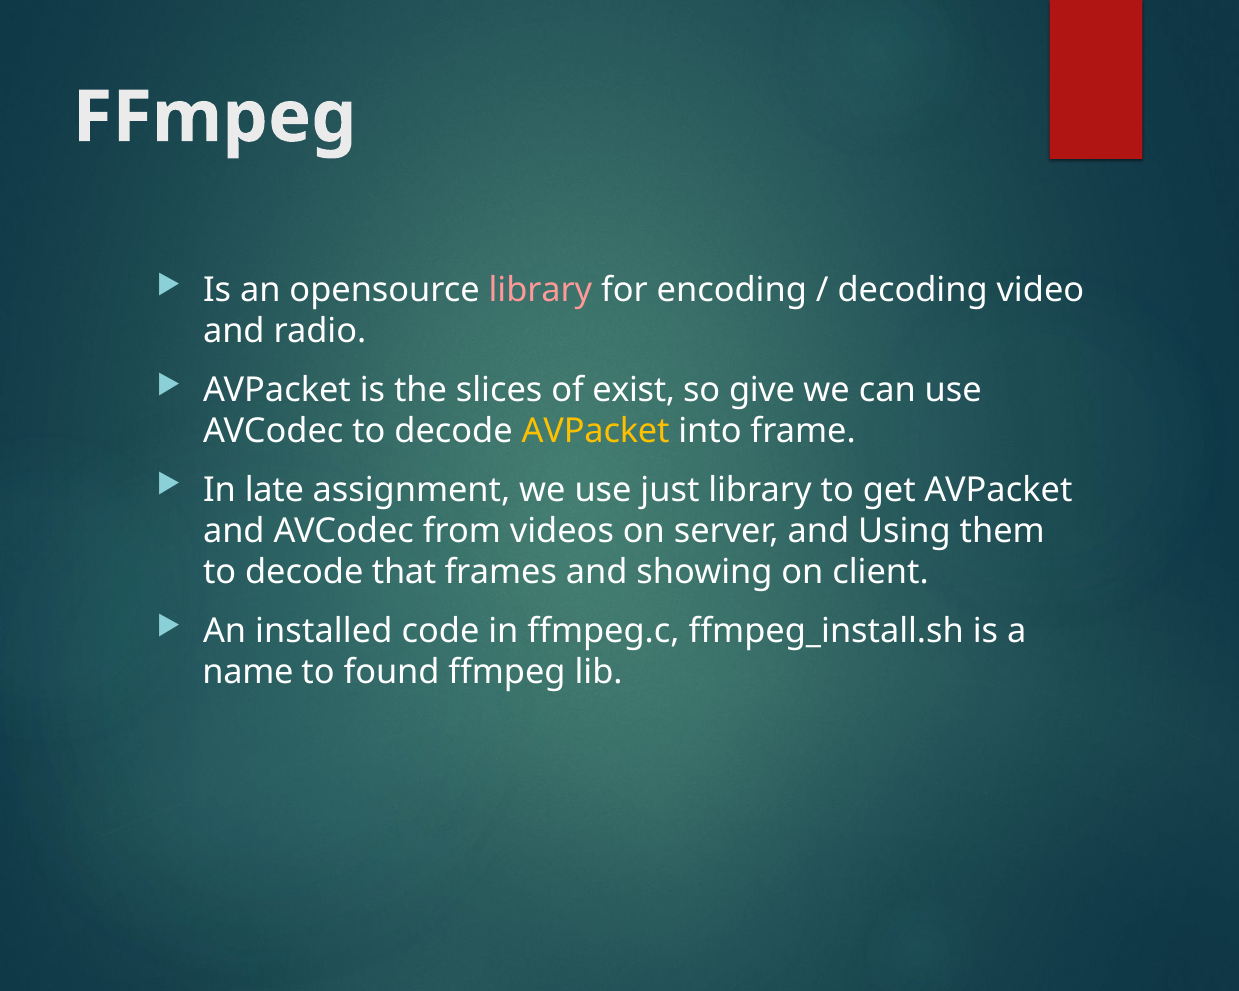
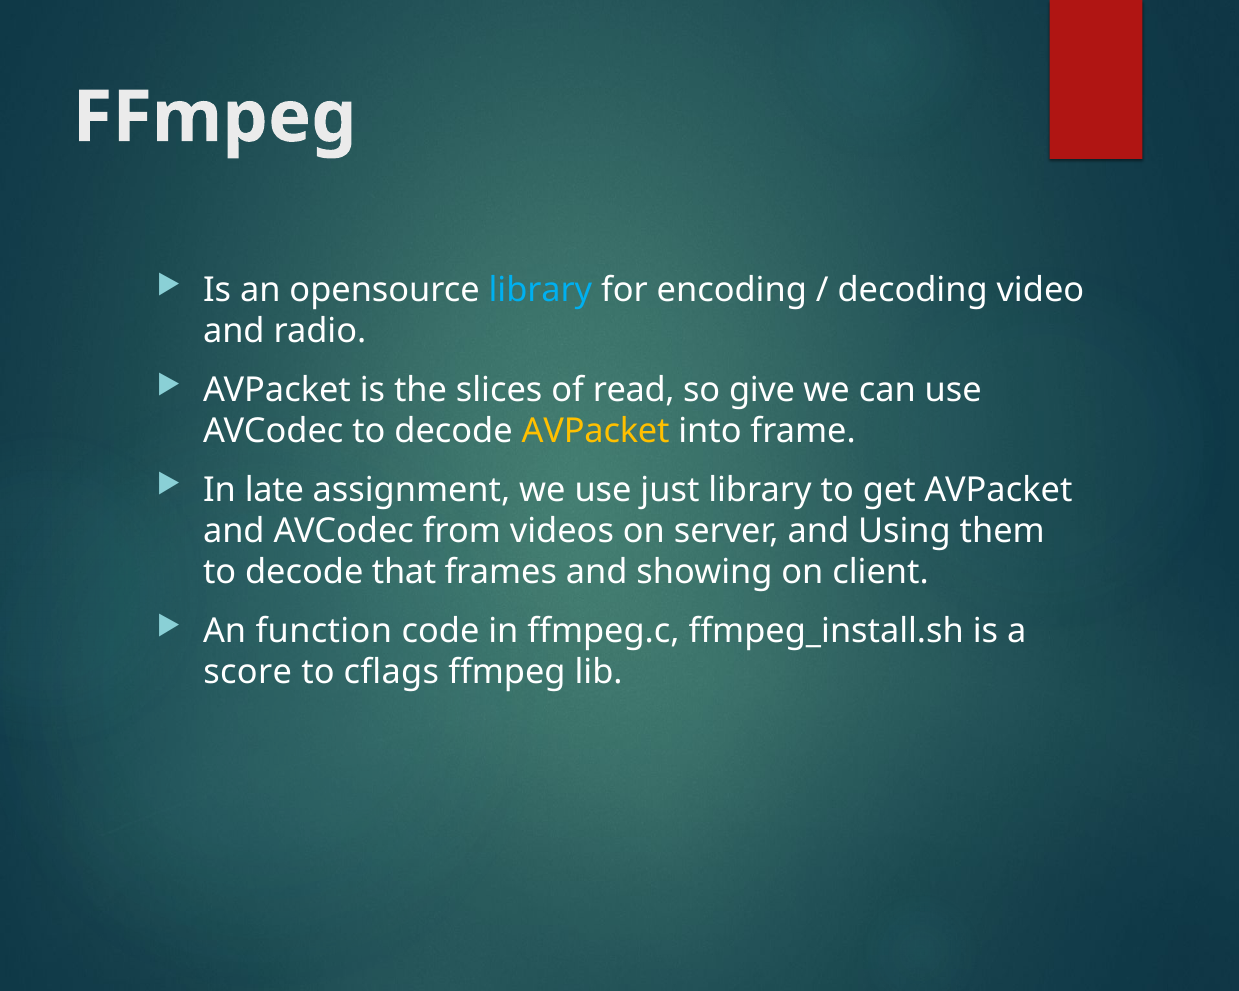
library at (540, 290) colour: pink -> light blue
exist: exist -> read
installed: installed -> function
name: name -> score
found: found -> cflags
